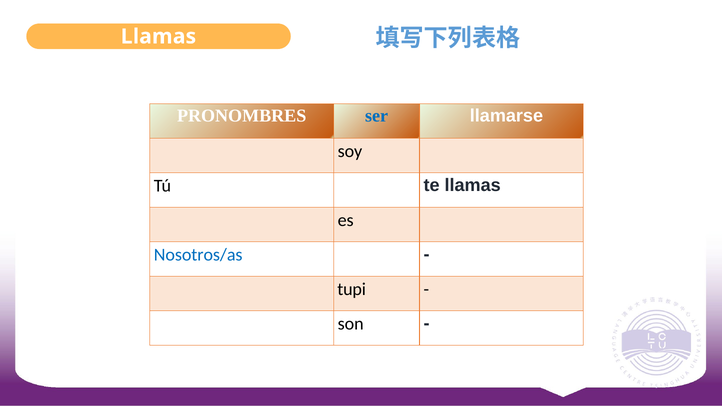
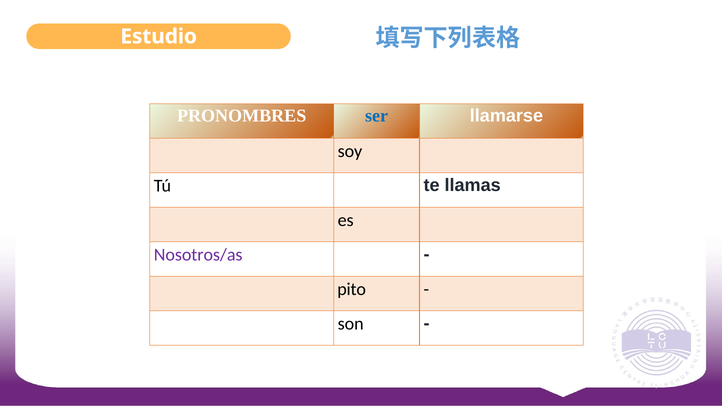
Llamas at (158, 36): Llamas -> Estudio
Nosotros/as colour: blue -> purple
tupi: tupi -> pito
